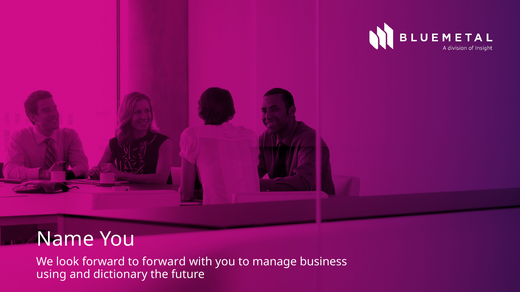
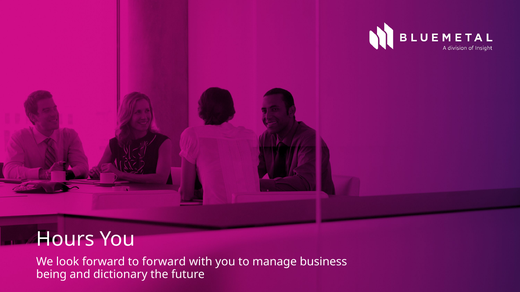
Name: Name -> Hours
using: using -> being
